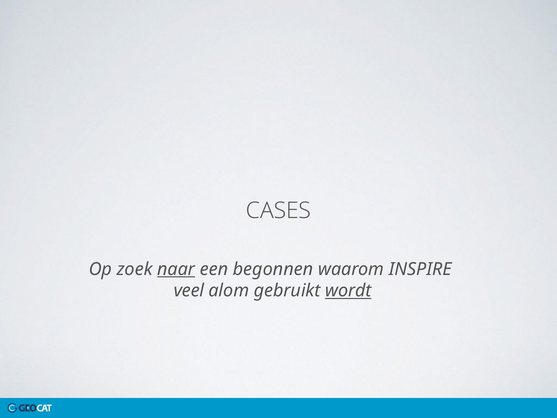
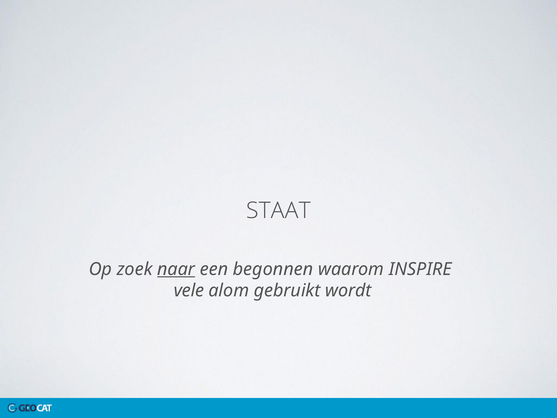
CASES: CASES -> STAAT
veel: veel -> vele
wordt underline: present -> none
